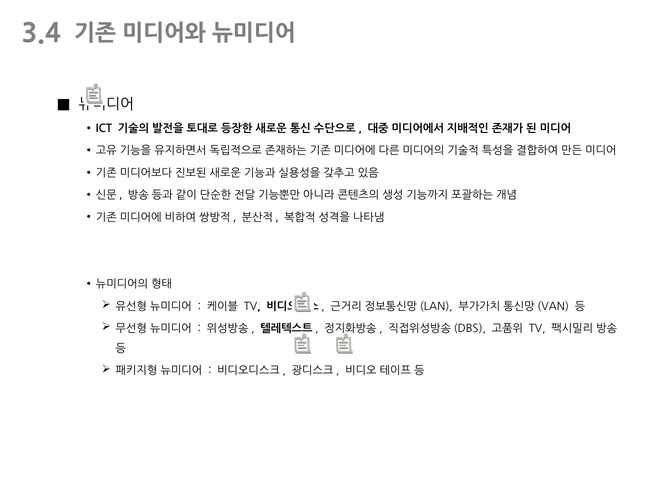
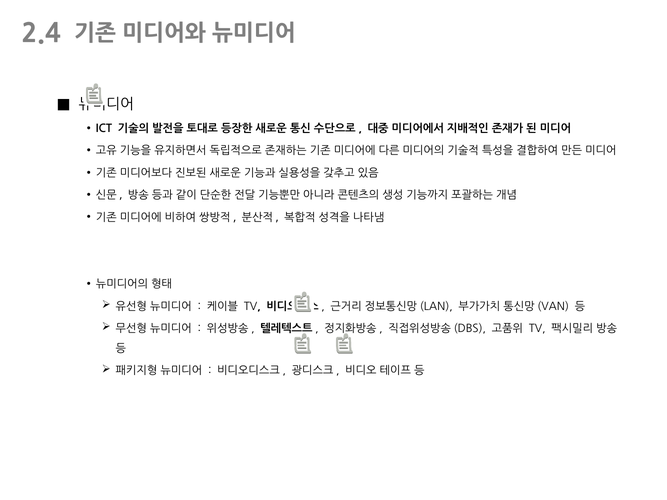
3.4: 3.4 -> 2.4
